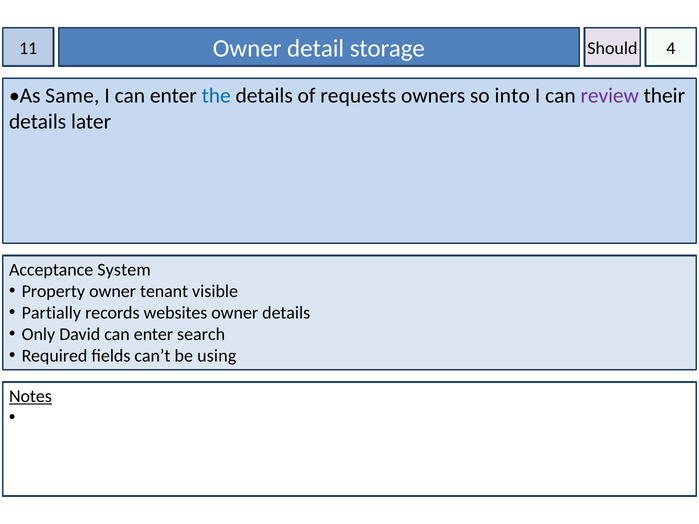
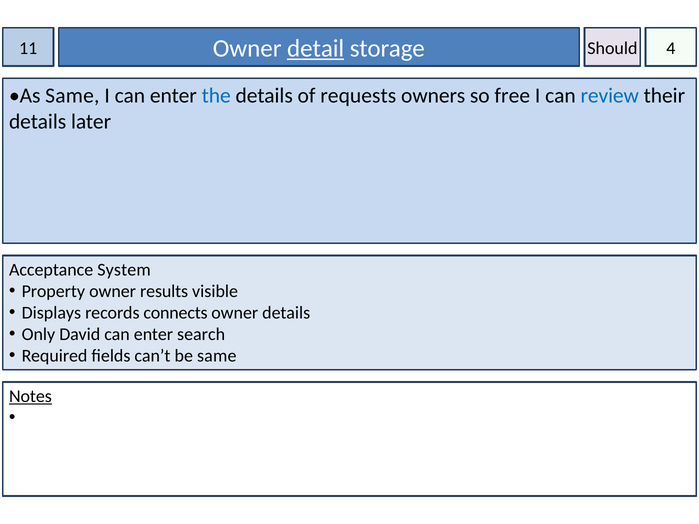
detail underline: none -> present
into: into -> free
review colour: purple -> blue
tenant: tenant -> results
Partially: Partially -> Displays
websites: websites -> connects
be using: using -> same
